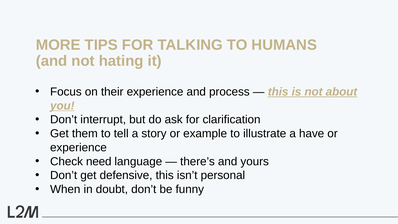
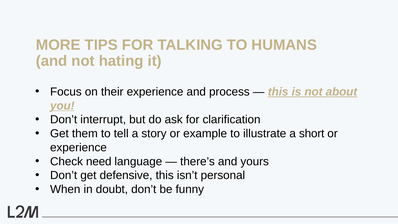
have: have -> short
